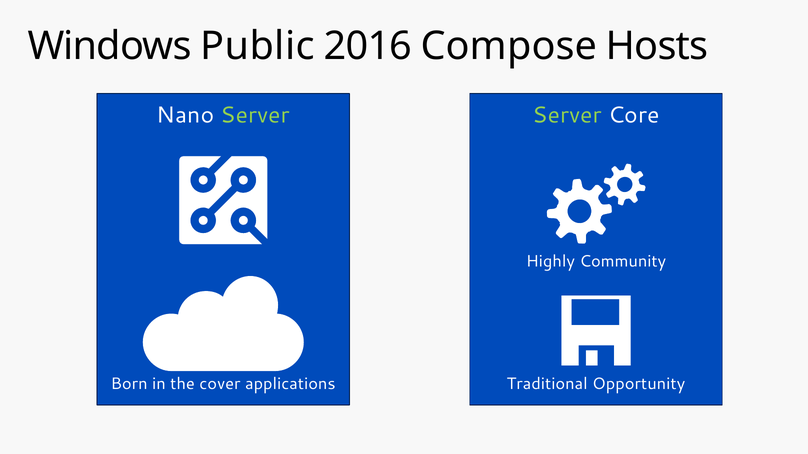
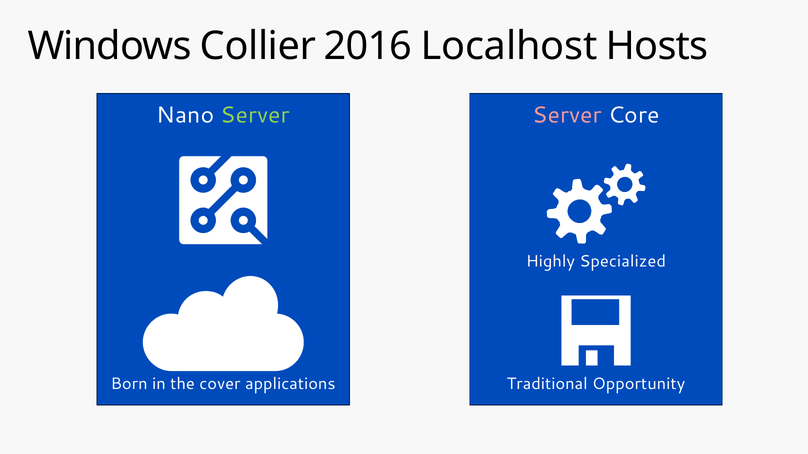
Public: Public -> Collier
Compose: Compose -> Localhost
Server at (567, 115) colour: light green -> pink
Community: Community -> Specialized
